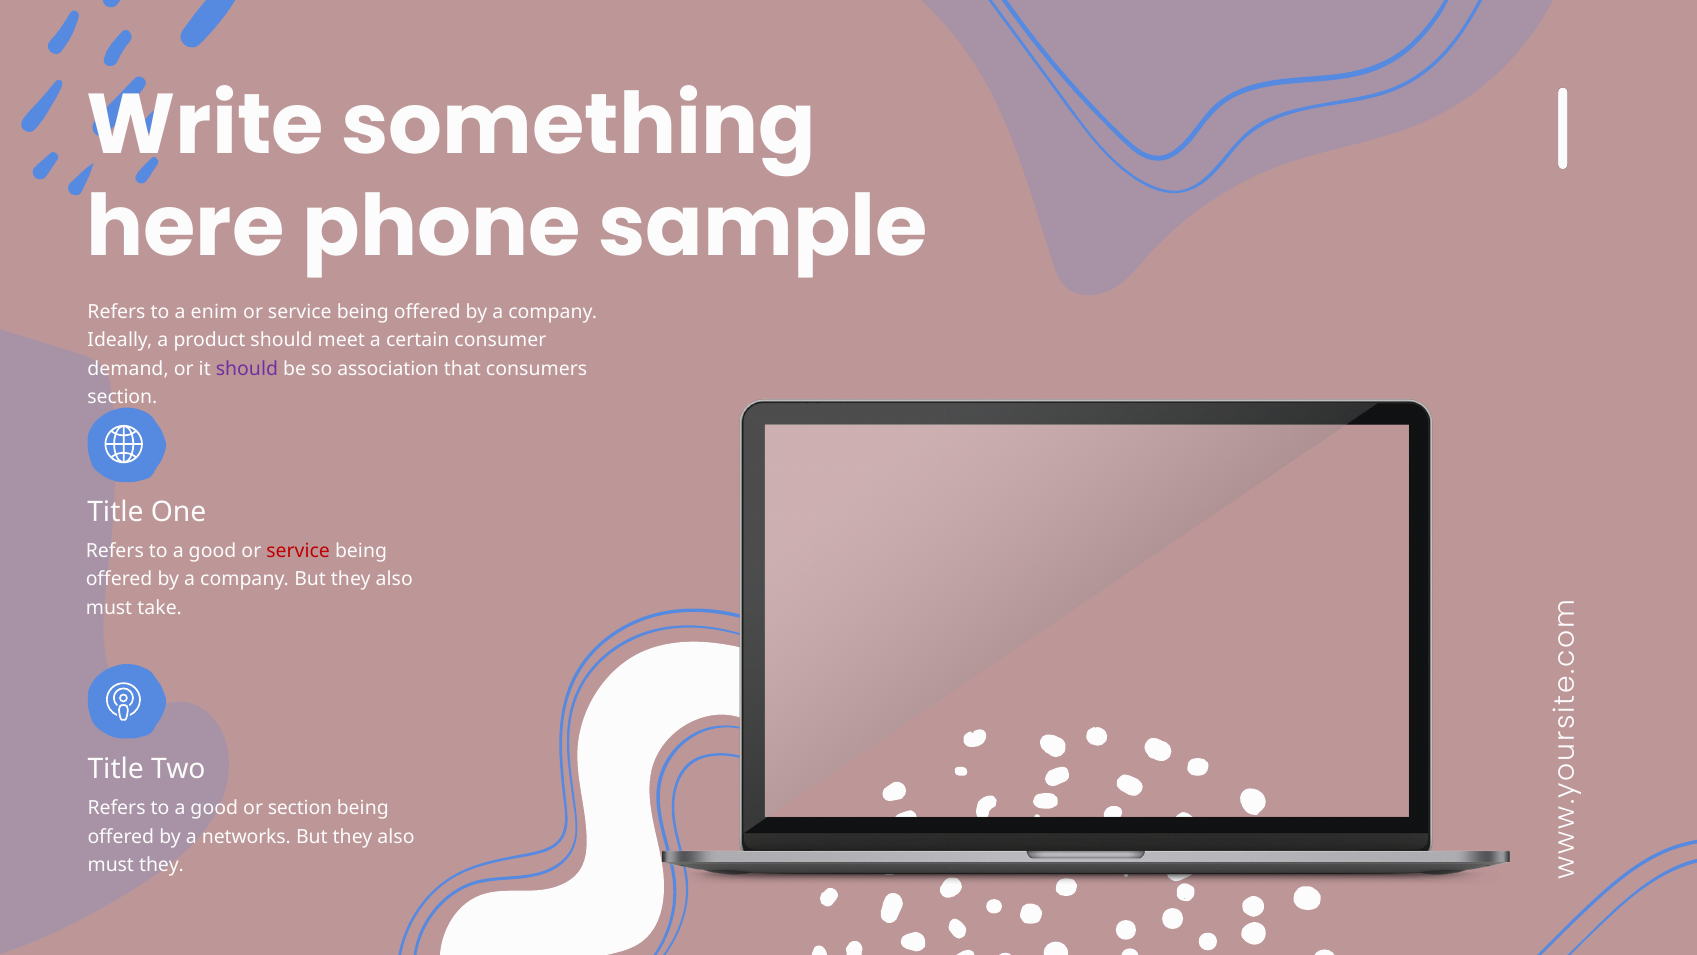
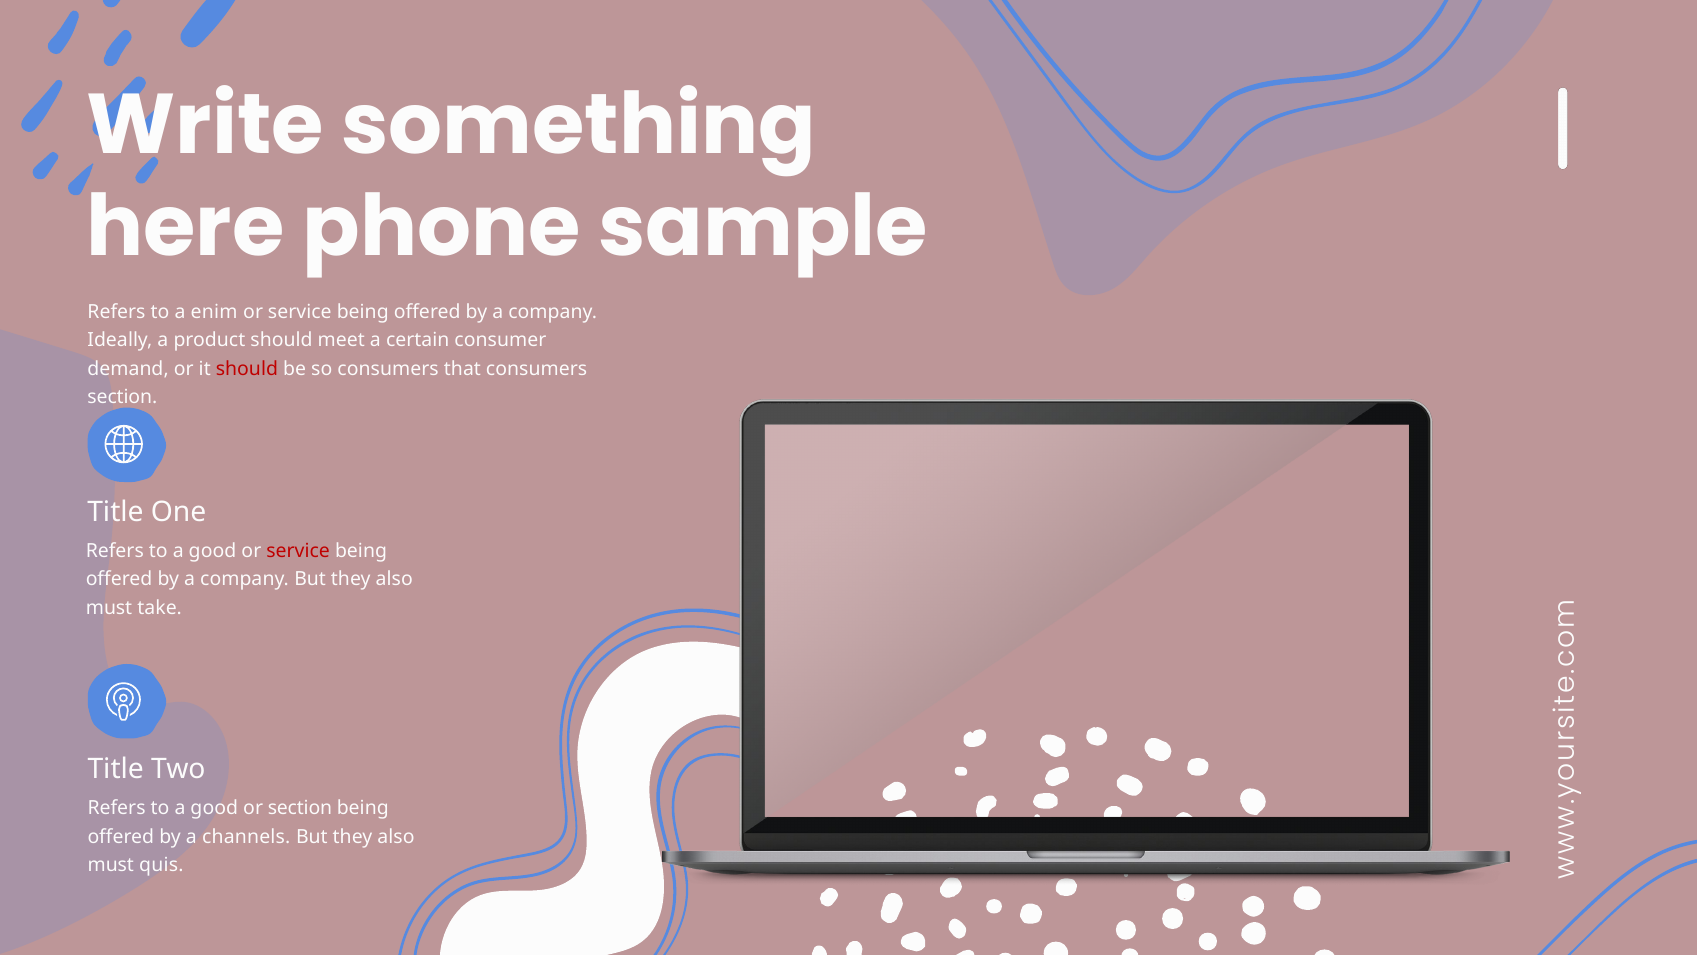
should at (247, 369) colour: purple -> red
so association: association -> consumers
networks: networks -> channels
must they: they -> quis
